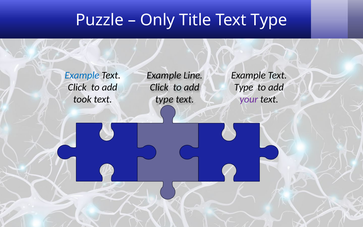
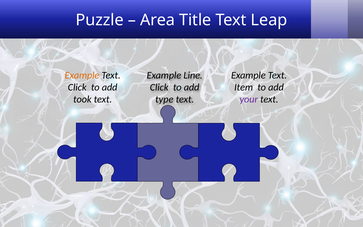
Only: Only -> Area
Title Text Type: Type -> Leap
Example at (82, 75) colour: blue -> orange
Type at (244, 87): Type -> Item
